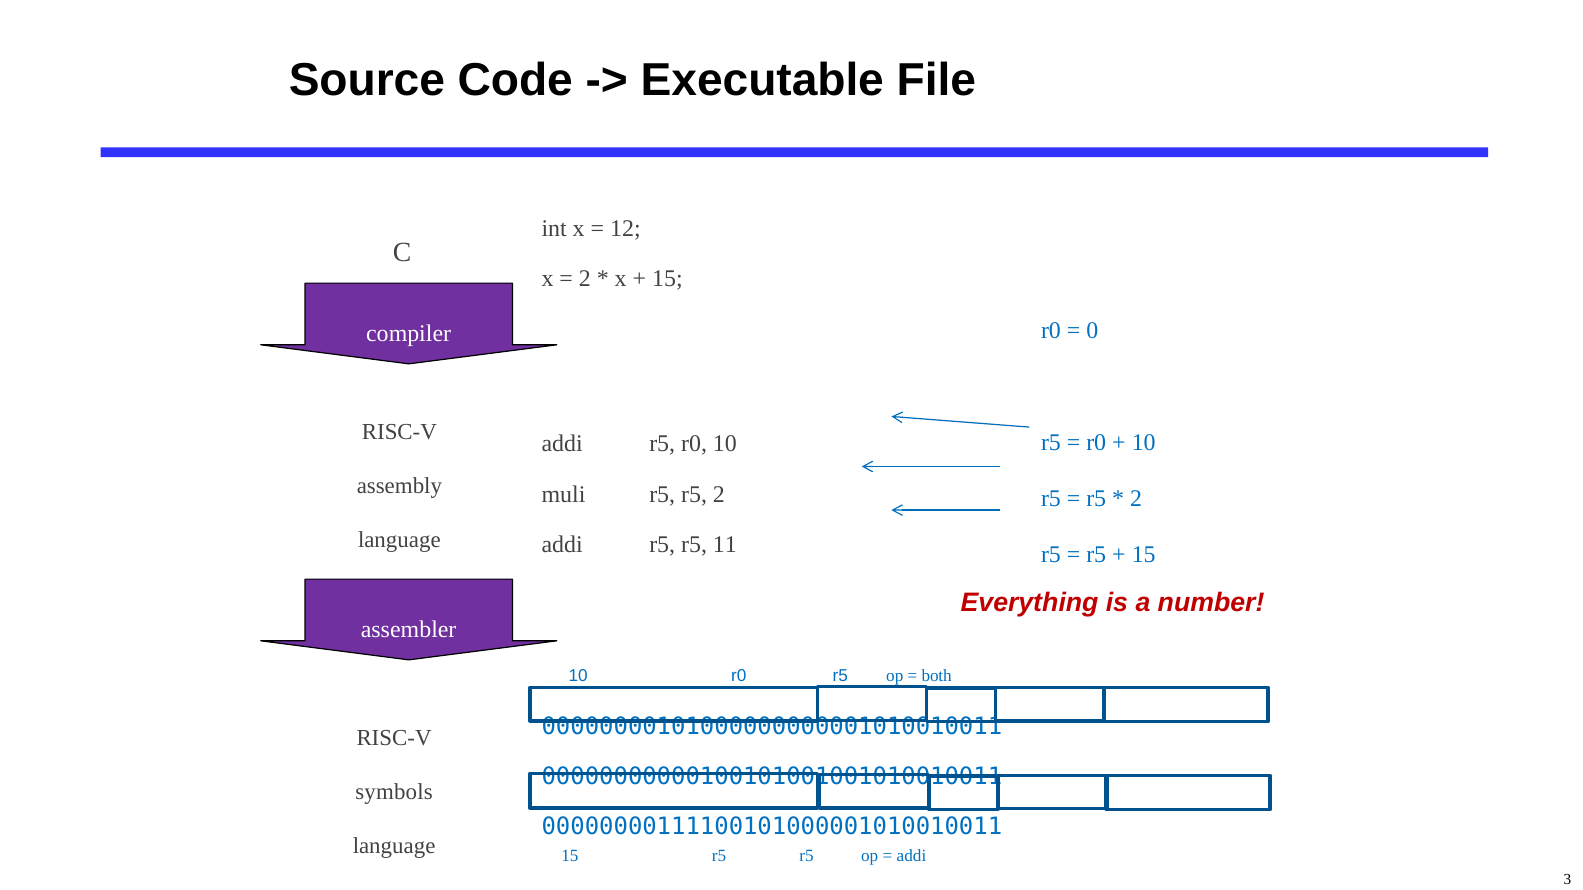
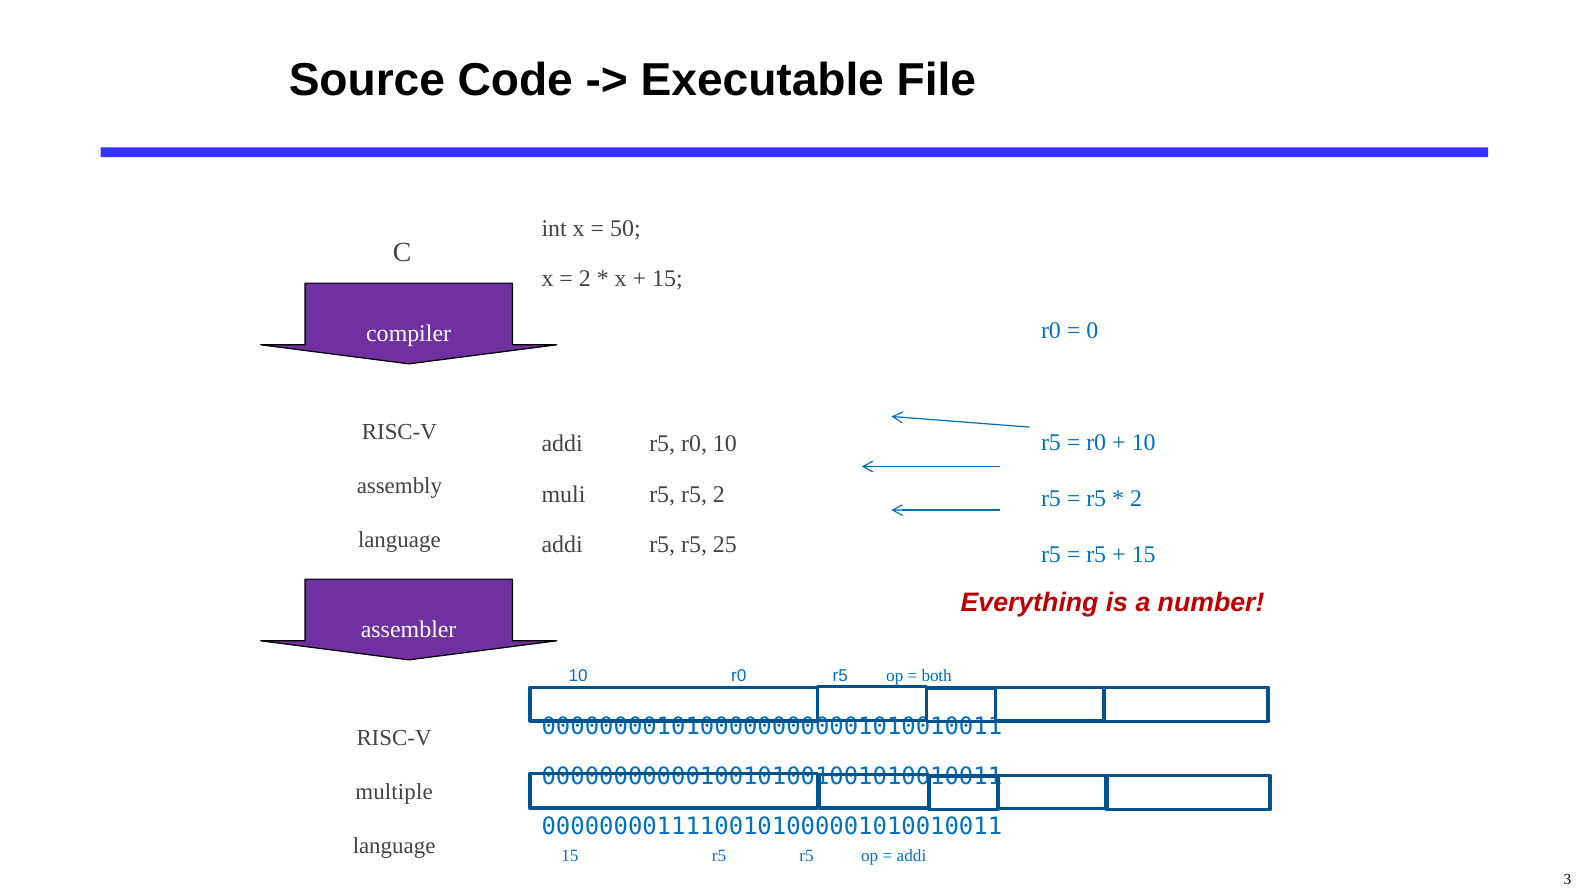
12: 12 -> 50
11: 11 -> 25
symbols: symbols -> multiple
